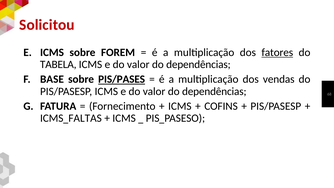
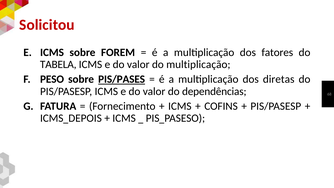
fatores underline: present -> none
dependências at (198, 64): dependências -> multiplicação
BASE: BASE -> PESO
vendas: vendas -> diretas
FALTAS: FALTAS -> DEPOIS
